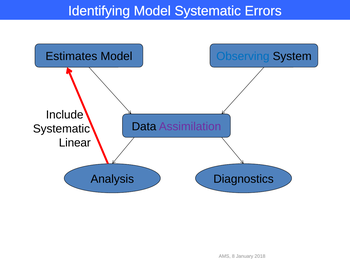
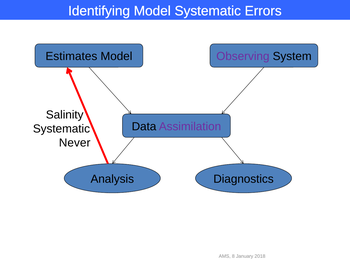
Observing colour: blue -> purple
Include: Include -> Salinity
Linear: Linear -> Never
